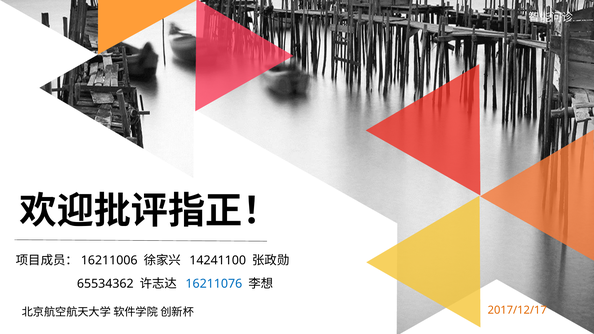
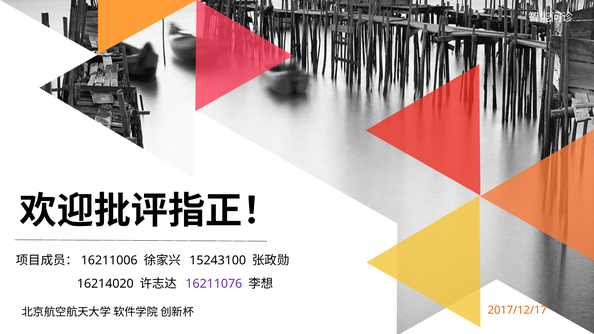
14241100: 14241100 -> 15243100
65534362: 65534362 -> 16214020
16211076 colour: blue -> purple
